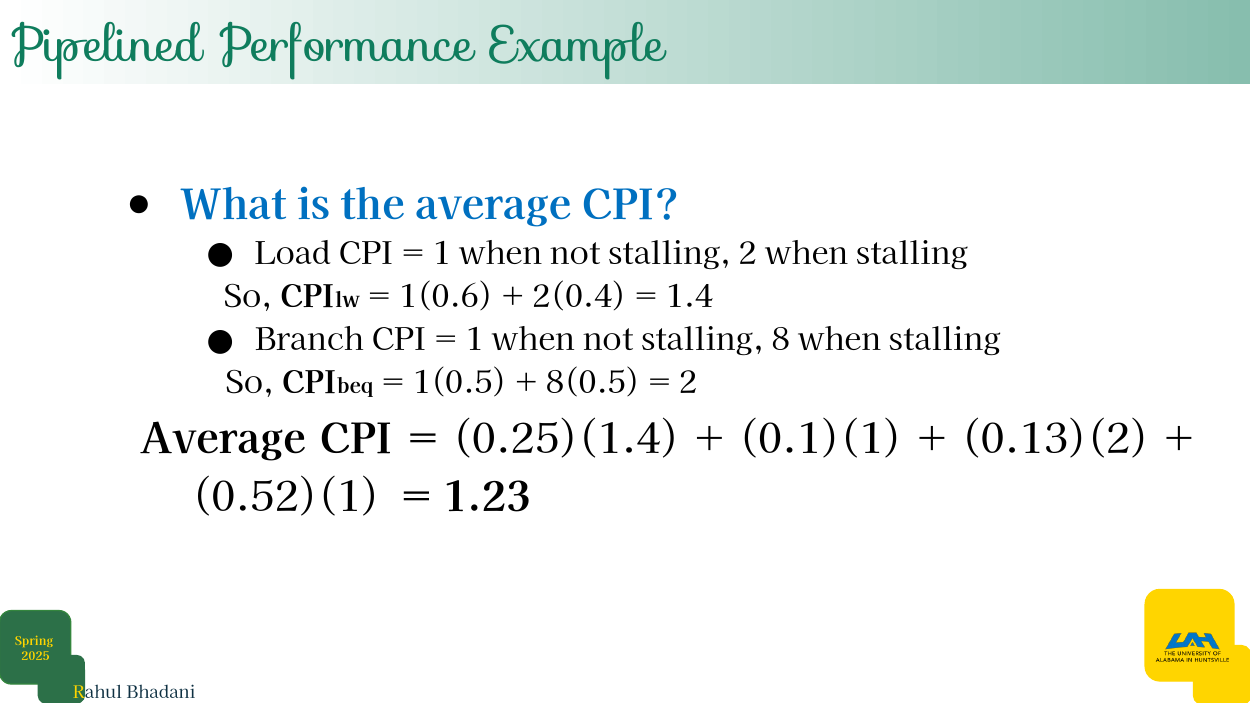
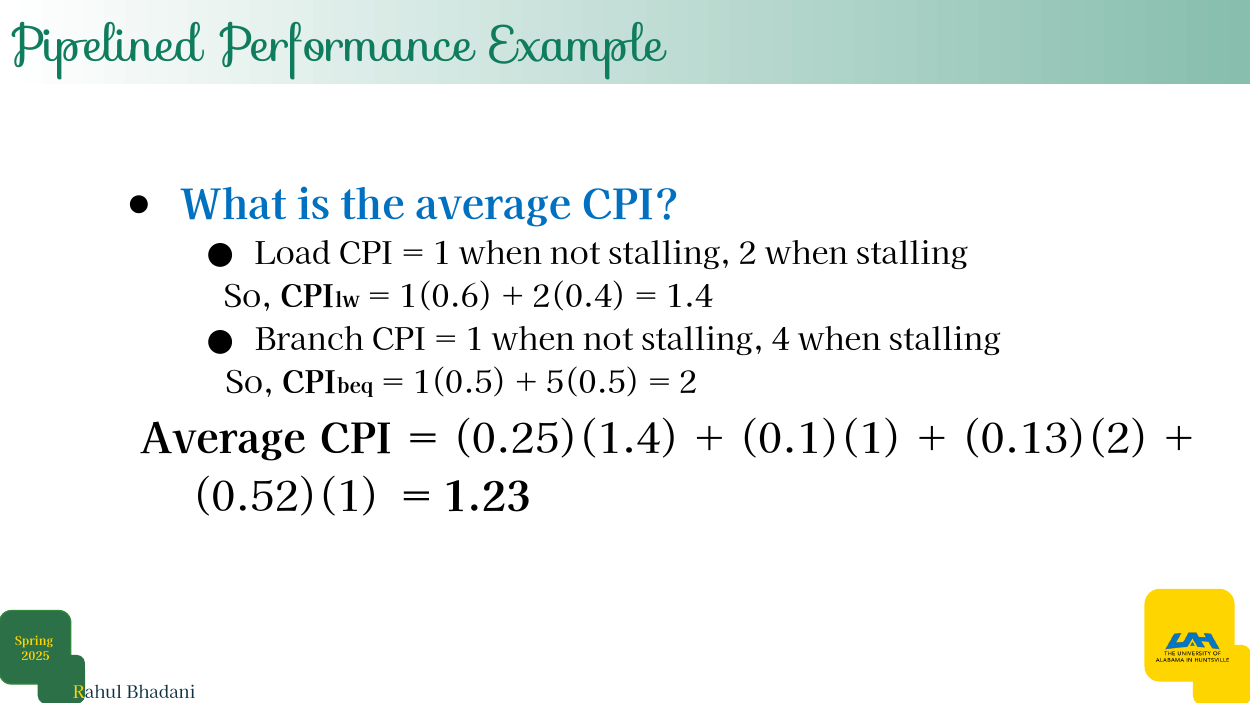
8: 8 -> 4
8(0.5: 8(0.5 -> 5(0.5
